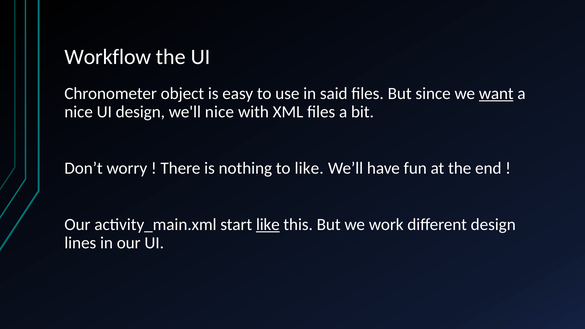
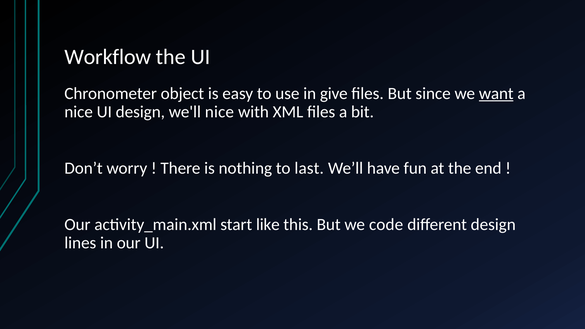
said: said -> give
to like: like -> last
like at (268, 225) underline: present -> none
work: work -> code
